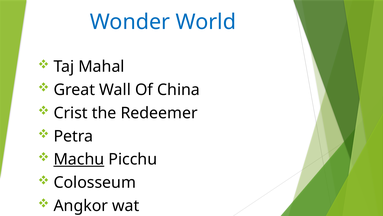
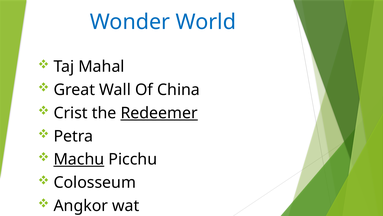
Redeemer underline: none -> present
